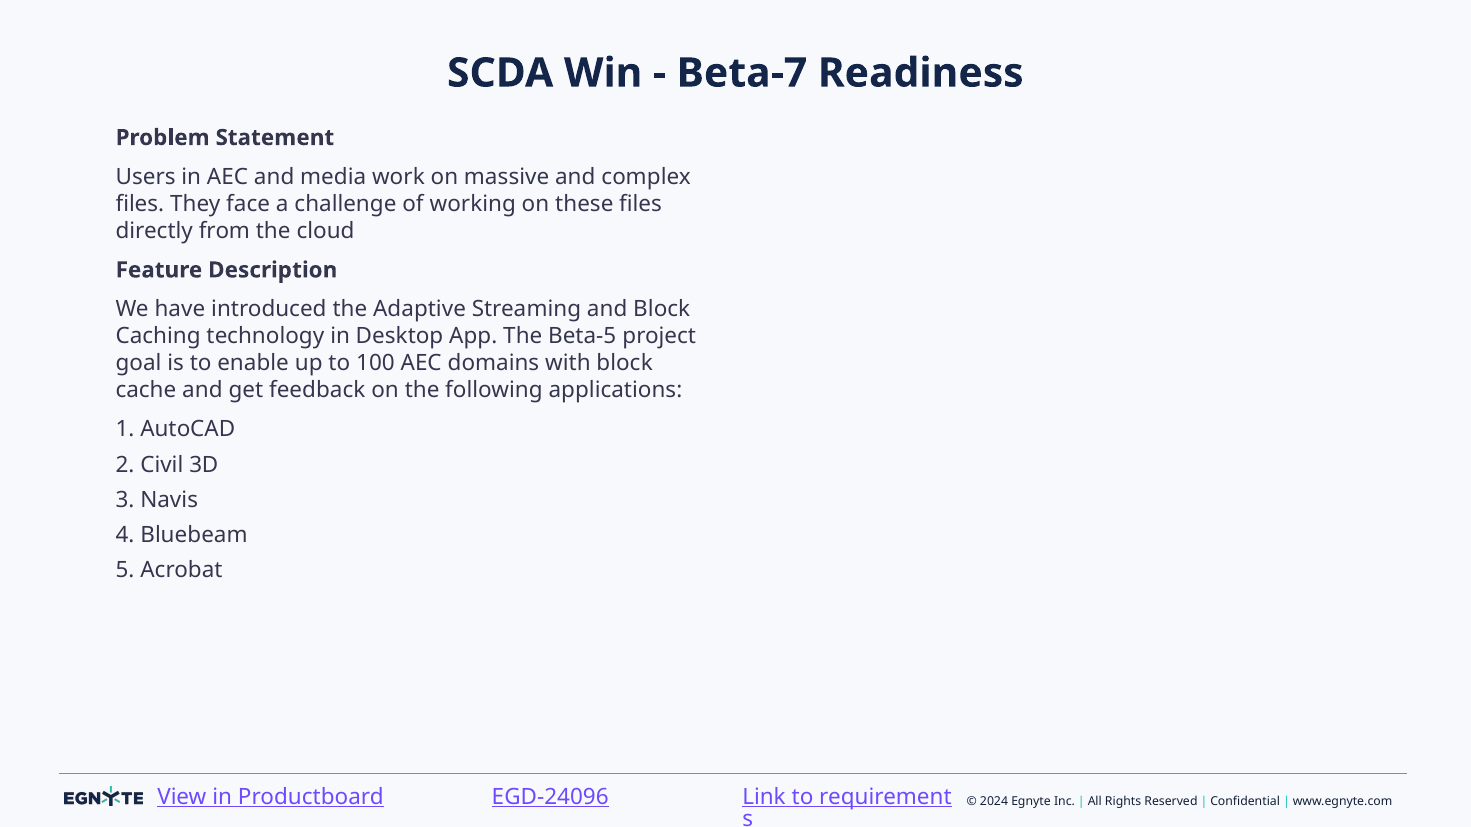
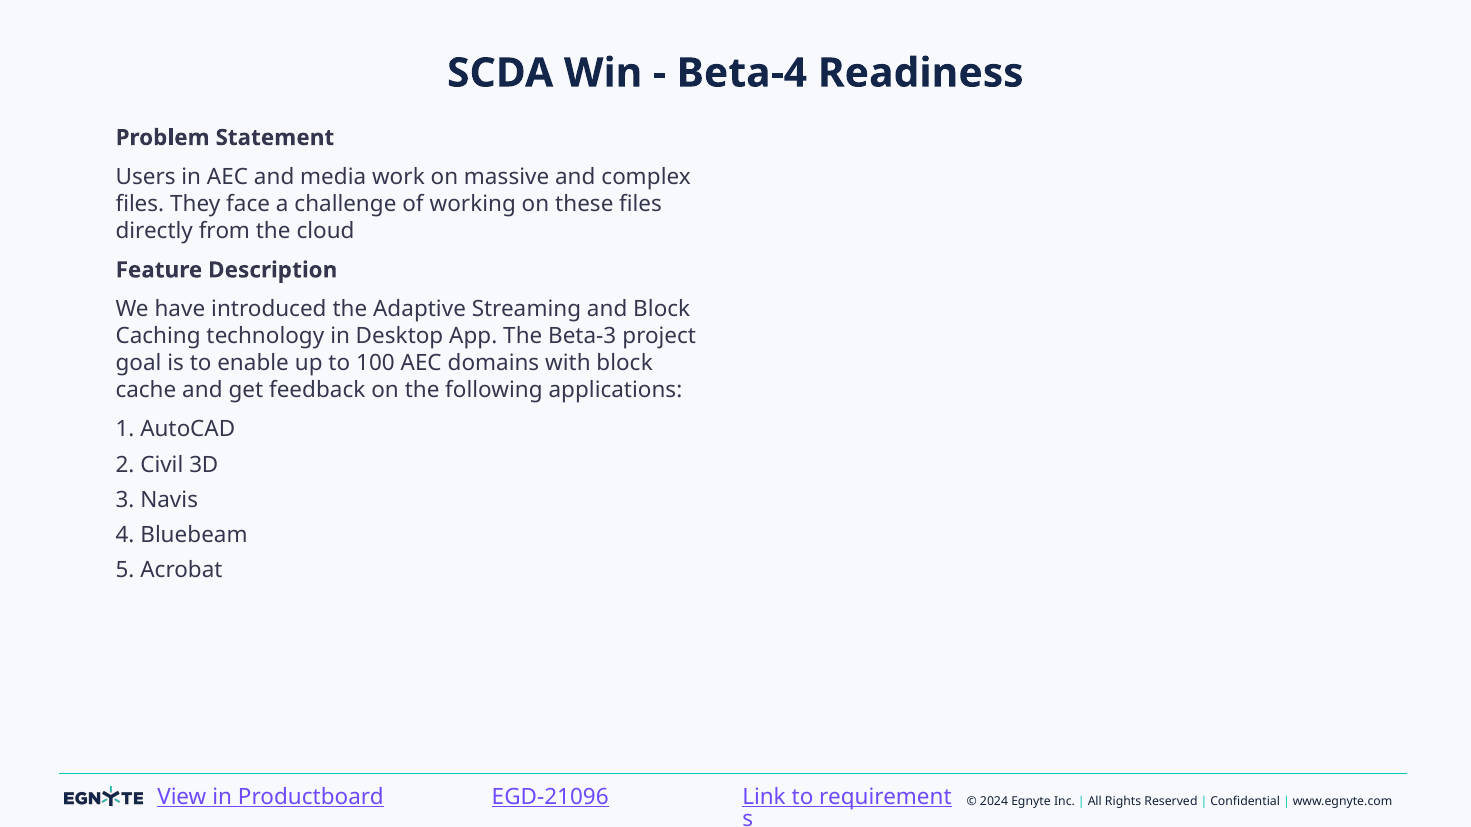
Beta-7: Beta-7 -> Beta-4
Beta-5: Beta-5 -> Beta-3
EGD-24096: EGD-24096 -> EGD-21096
